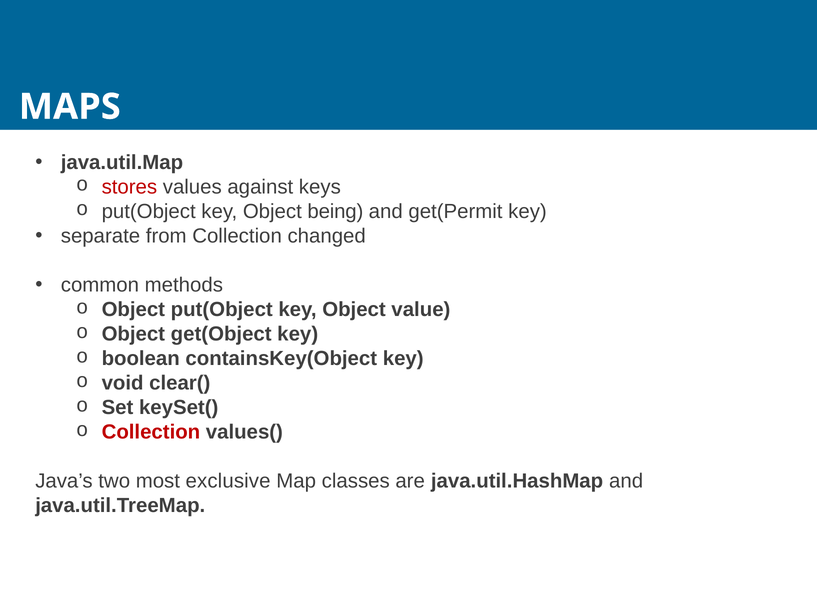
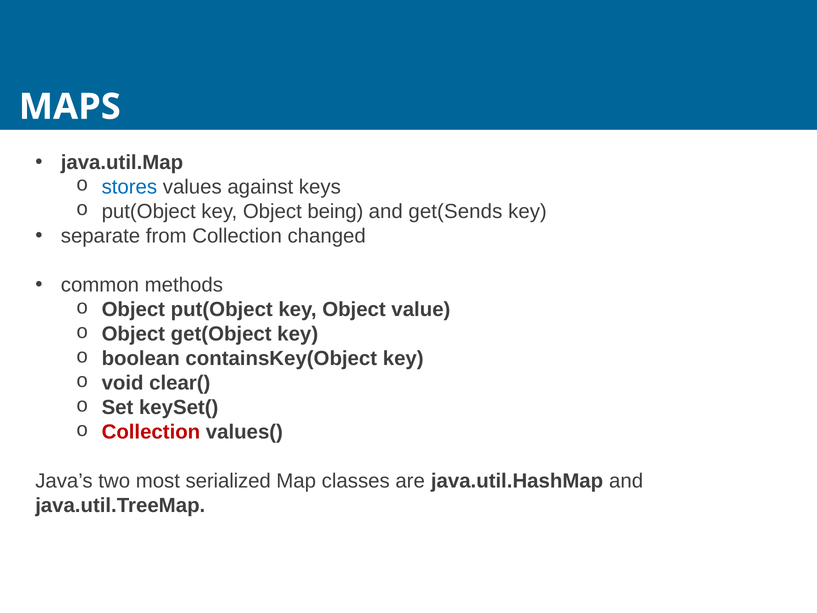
stores colour: red -> blue
get(Permit: get(Permit -> get(Sends
exclusive: exclusive -> serialized
